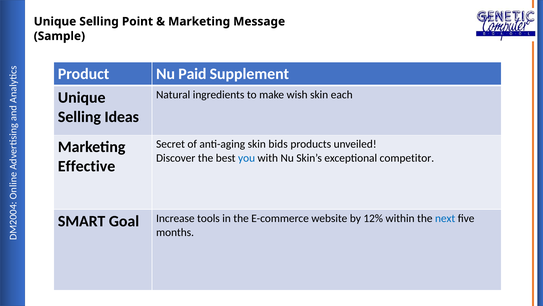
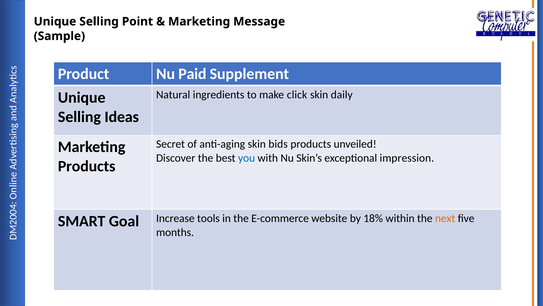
wish: wish -> click
each: each -> daily
competitor: competitor -> impression
Effective at (87, 166): Effective -> Products
12%: 12% -> 18%
next colour: blue -> orange
